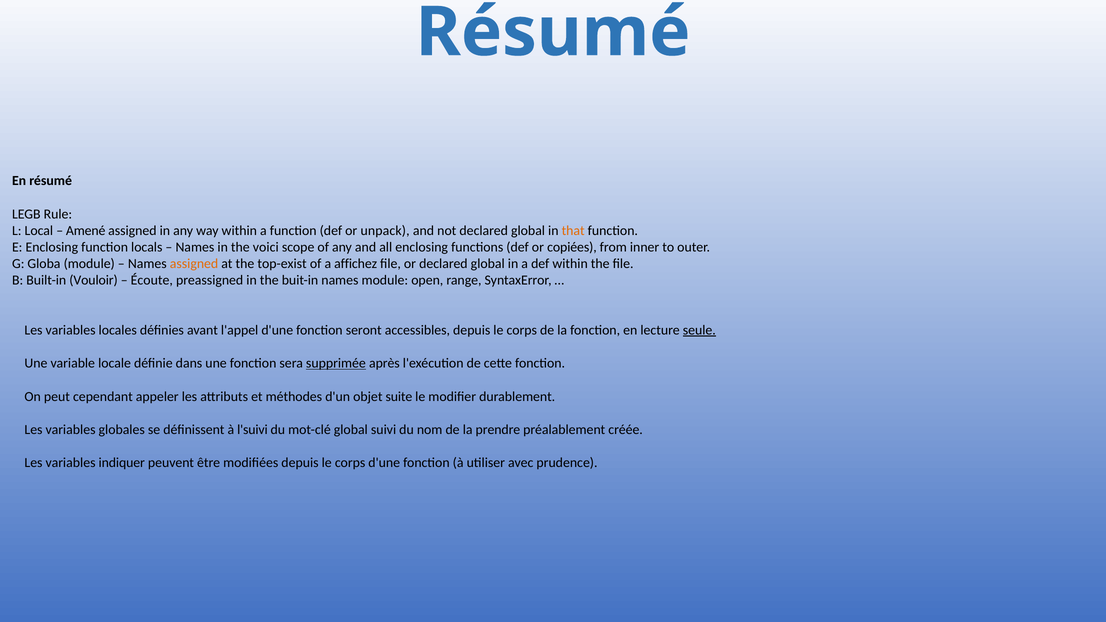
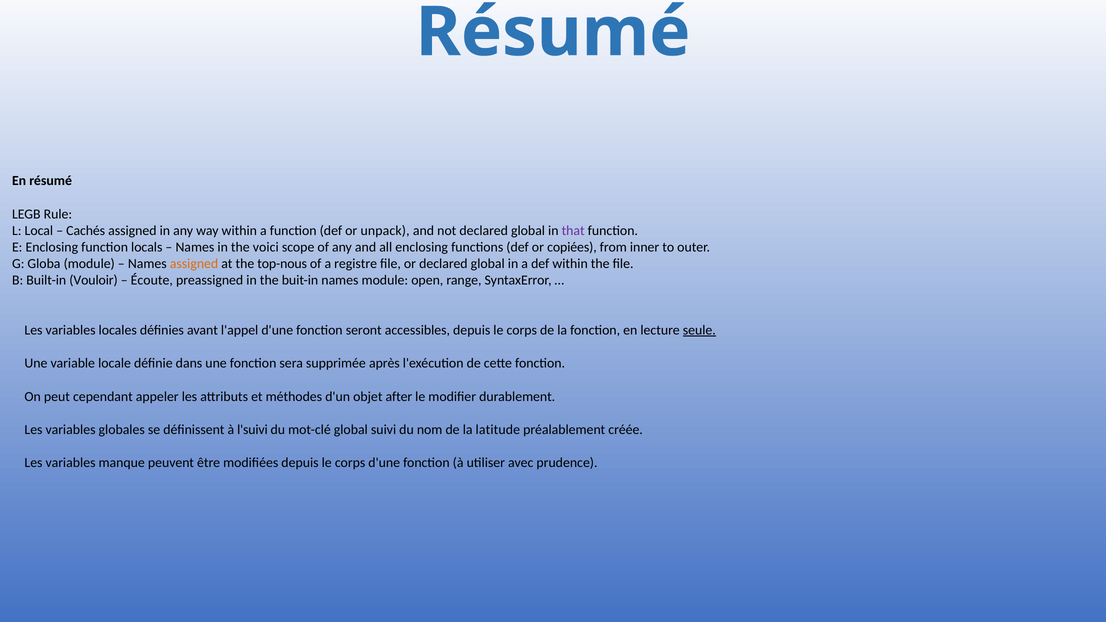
Amené: Amené -> Cachés
that colour: orange -> purple
top-exist: top-exist -> top-nous
affichez: affichez -> registre
supprimée underline: present -> none
suite: suite -> after
prendre: prendre -> latitude
indiquer: indiquer -> manque
